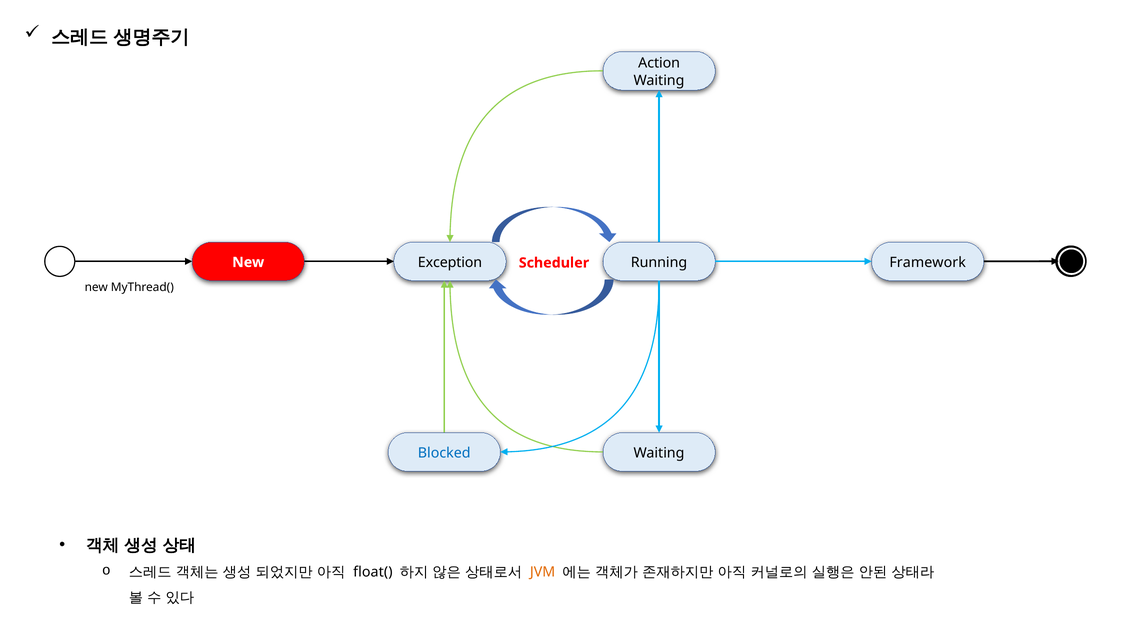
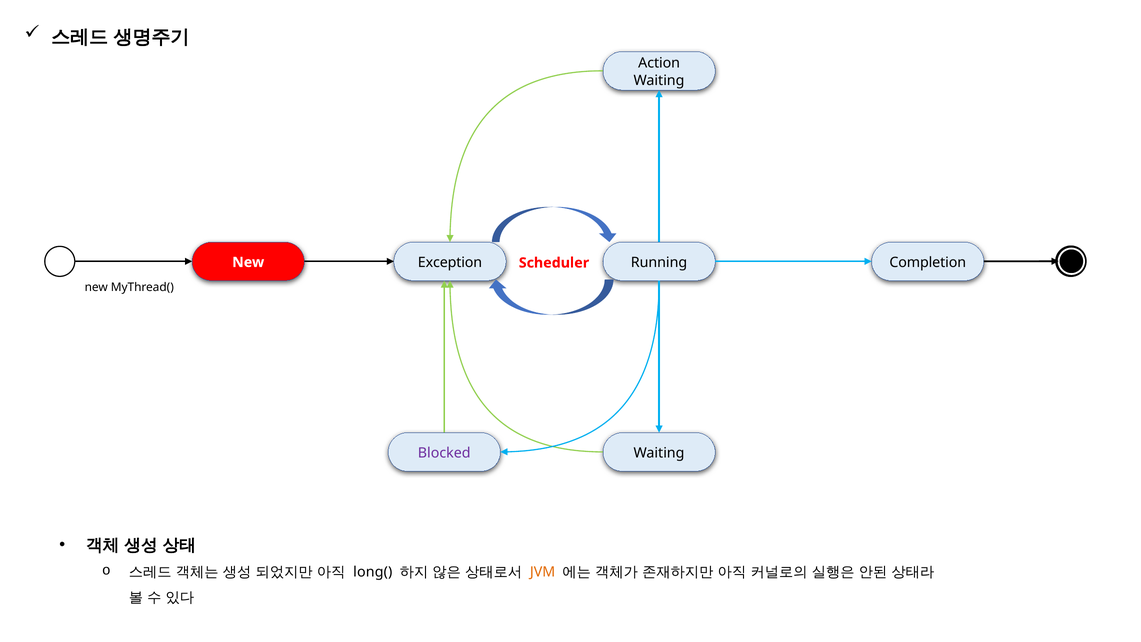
Framework: Framework -> Completion
Blocked colour: blue -> purple
float(: float( -> long(
